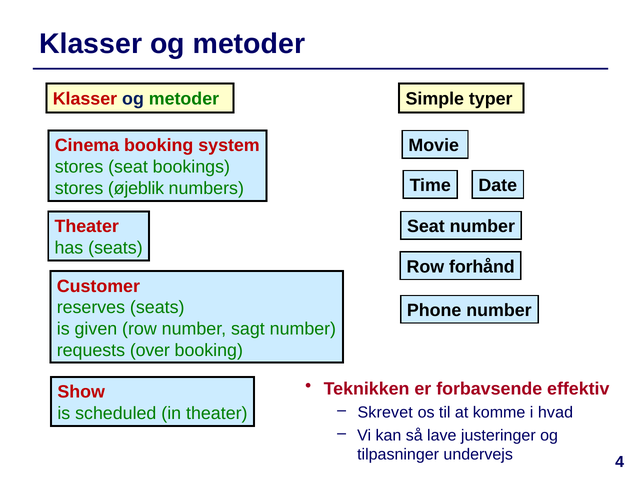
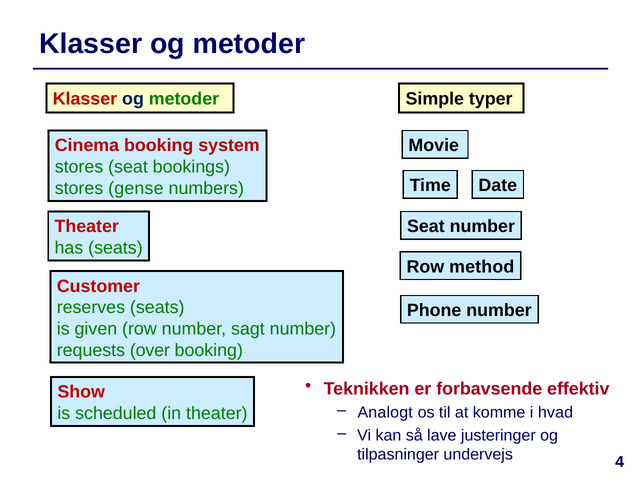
øjeblik: øjeblik -> gense
forhånd: forhånd -> method
Skrevet: Skrevet -> Analogt
